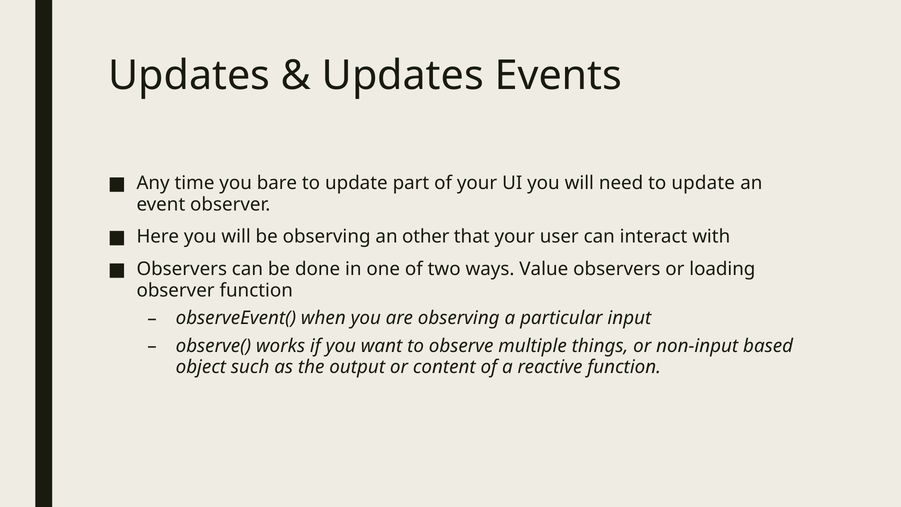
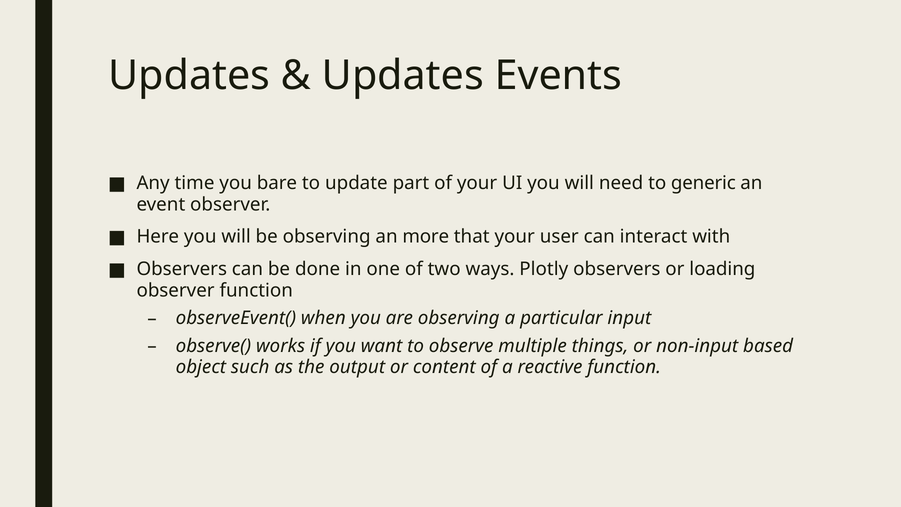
need to update: update -> generic
other: other -> more
Value: Value -> Plotly
